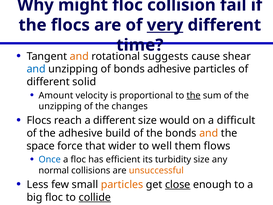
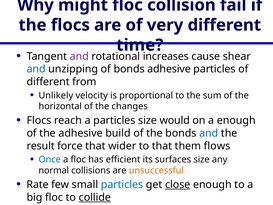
very underline: present -> none
and at (79, 56) colour: orange -> purple
suggests: suggests -> increases
solid: solid -> from
Amount: Amount -> Unlikely
the at (194, 95) underline: present -> none
unzipping at (60, 106): unzipping -> horizontal
a different: different -> particles
a difficult: difficult -> enough
and at (209, 133) colour: orange -> blue
space: space -> result
to well: well -> that
turbidity: turbidity -> surfaces
Less: Less -> Rate
particles at (122, 184) colour: orange -> blue
